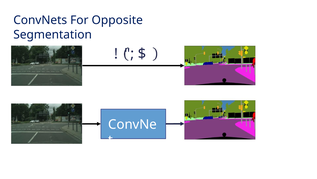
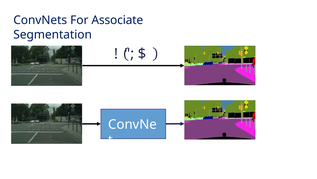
Opposite: Opposite -> Associate
